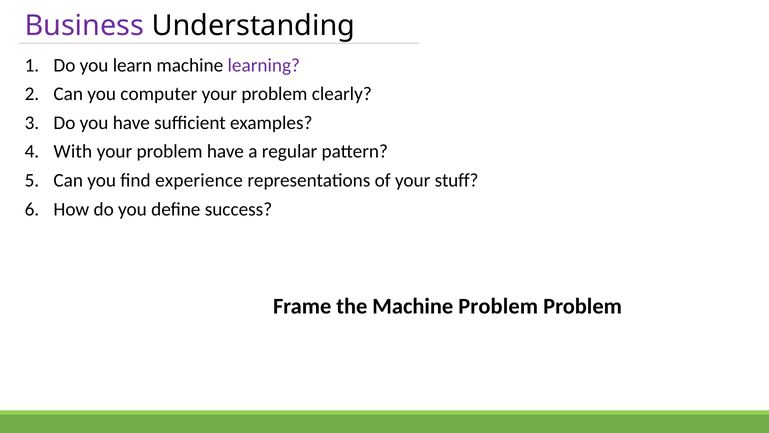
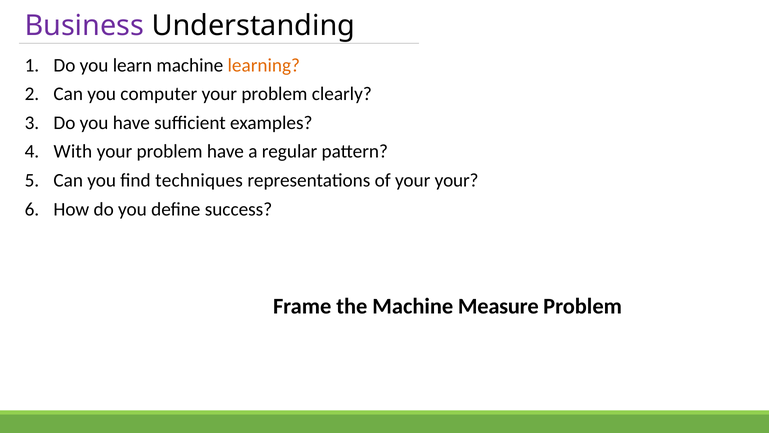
learning colour: purple -> orange
experience: experience -> techniques
your stuff: stuff -> your
Machine Problem: Problem -> Measure
